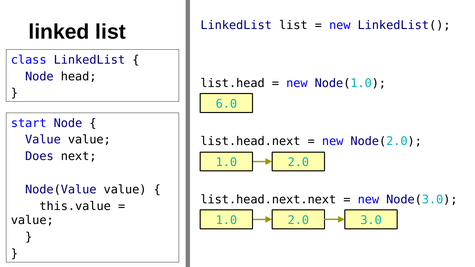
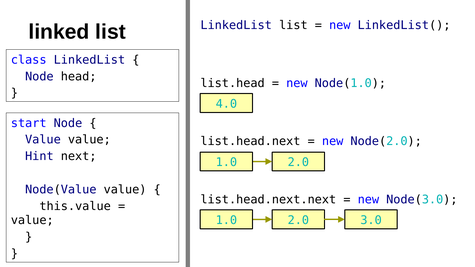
6.0: 6.0 -> 4.0
Does: Does -> Hint
